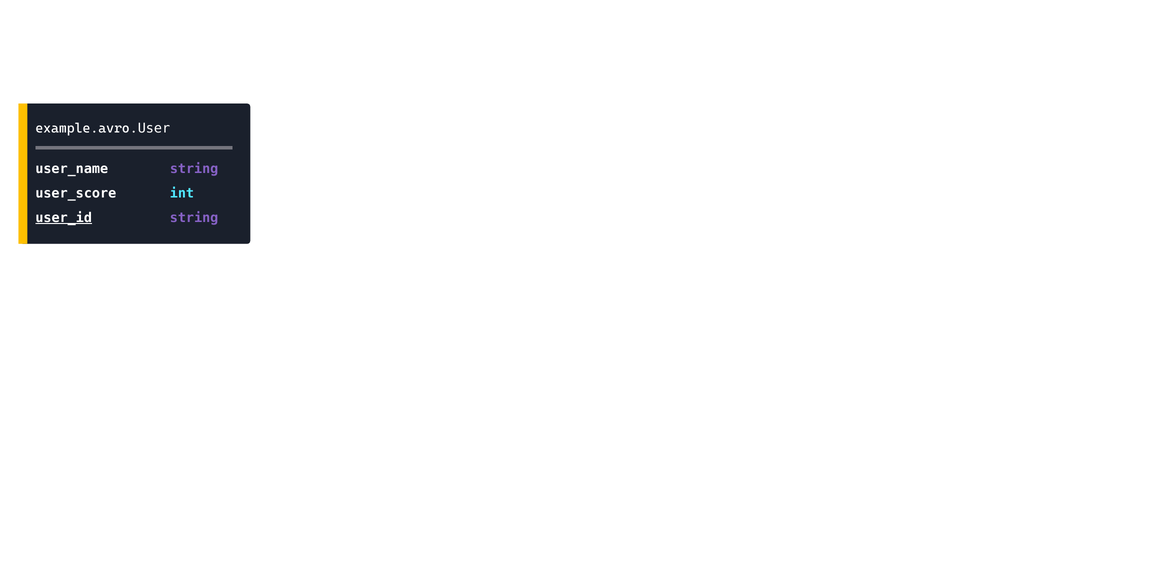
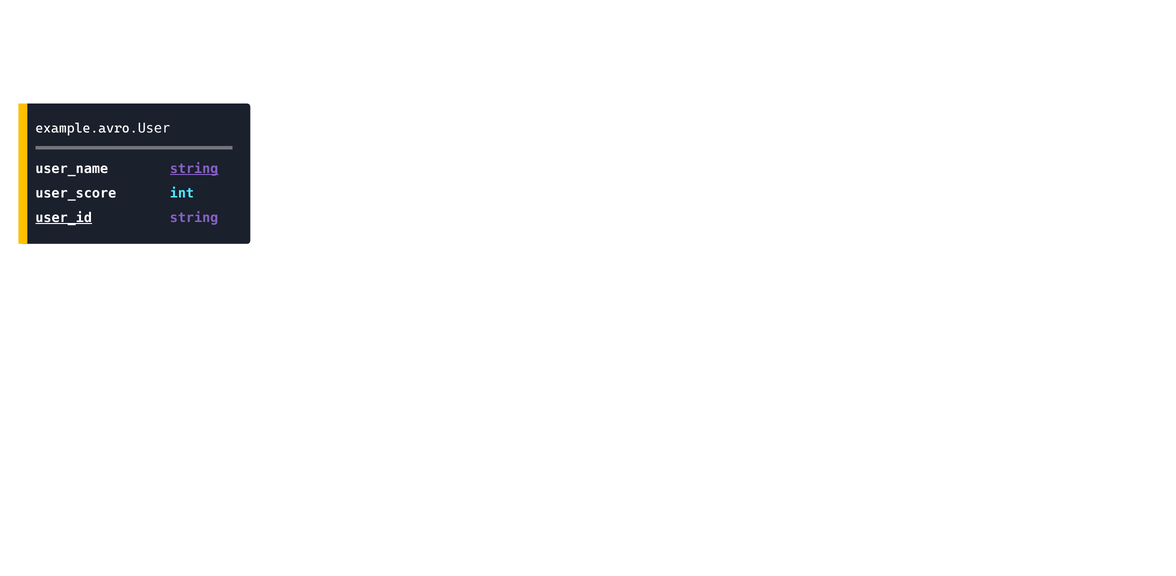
string at (194, 169) underline: none -> present
